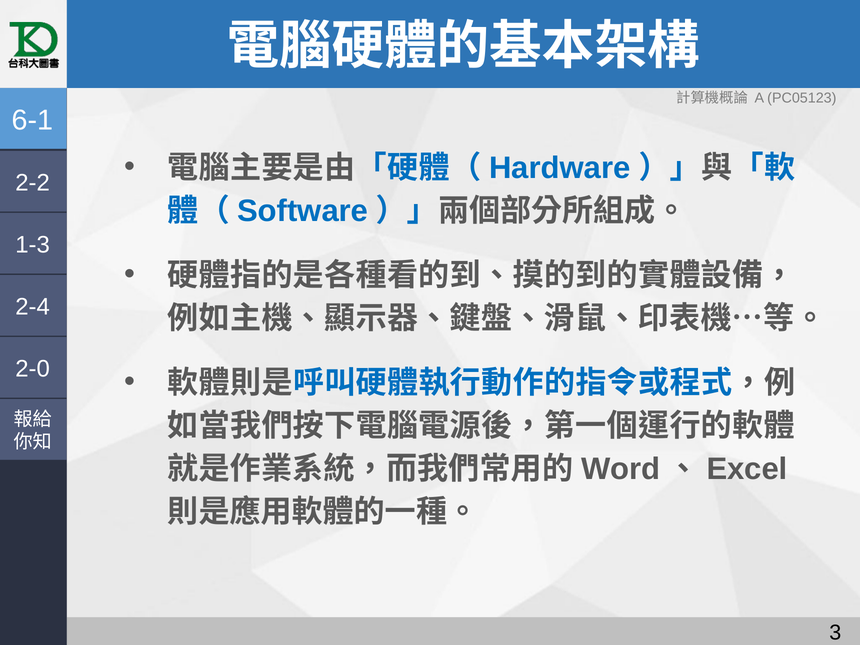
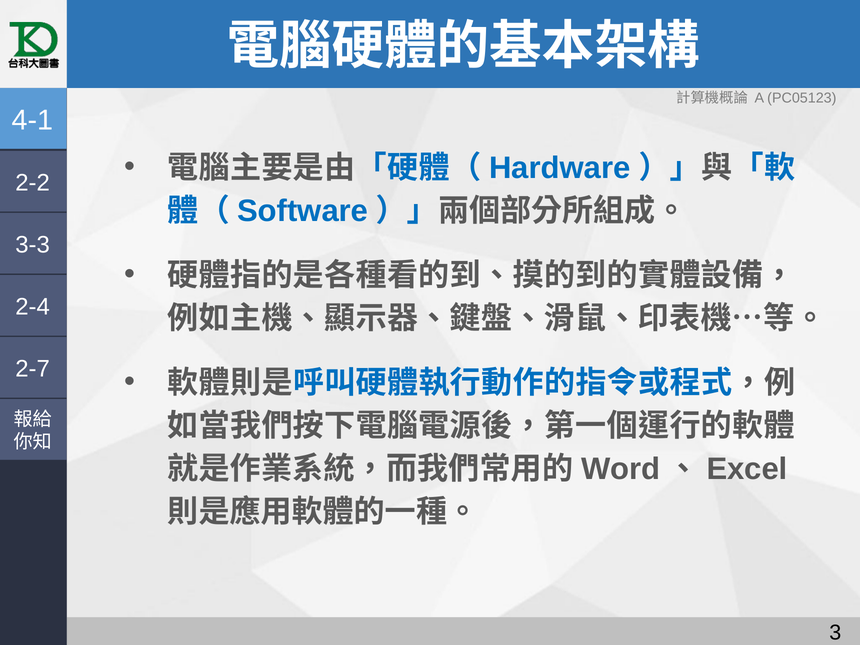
6-1: 6-1 -> 4-1
1-3: 1-3 -> 3-3
2-0: 2-0 -> 2-7
